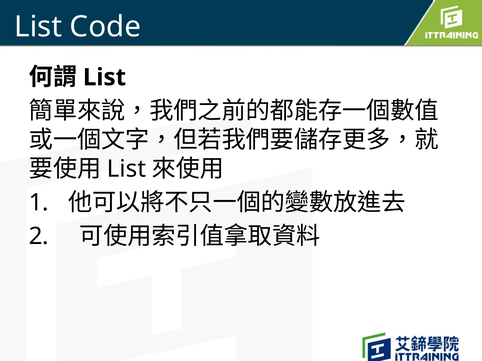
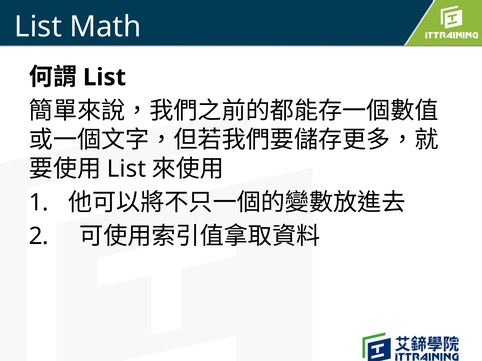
Code: Code -> Math
